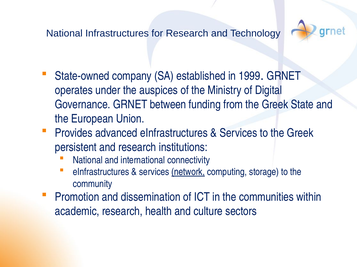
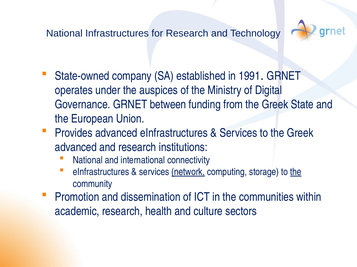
1999: 1999 -> 1991
persistent at (76, 148): persistent -> advanced
the at (296, 172) underline: none -> present
